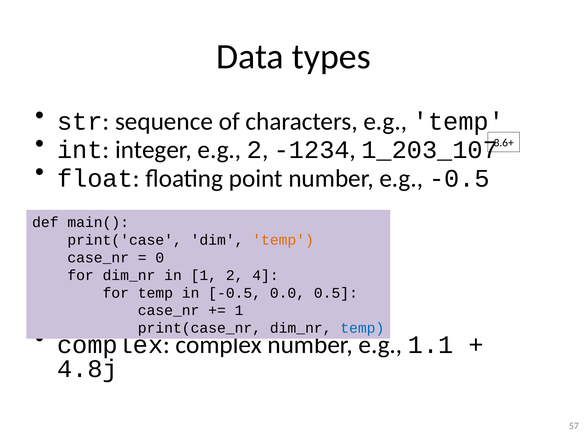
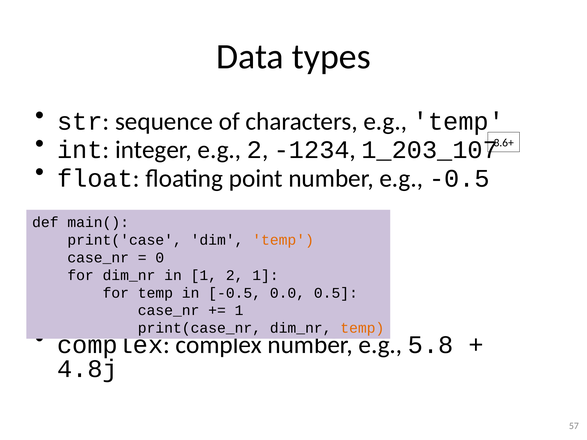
2 4: 4 -> 1
temp at (362, 328) colour: blue -> orange
1.1: 1.1 -> 5.8
